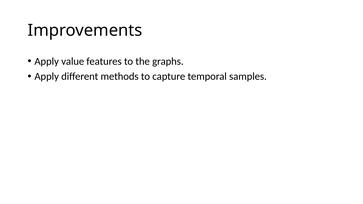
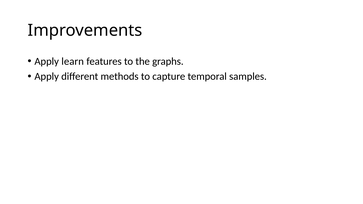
value: value -> learn
